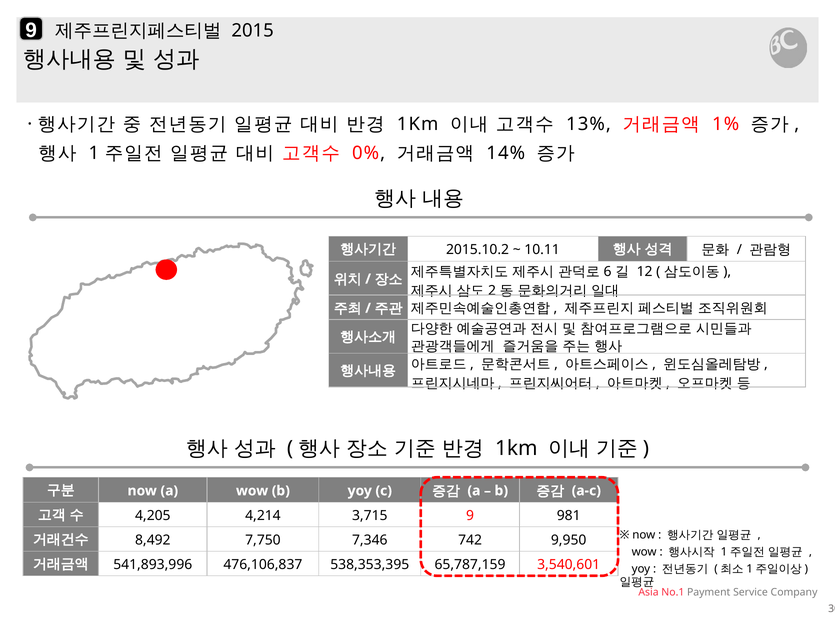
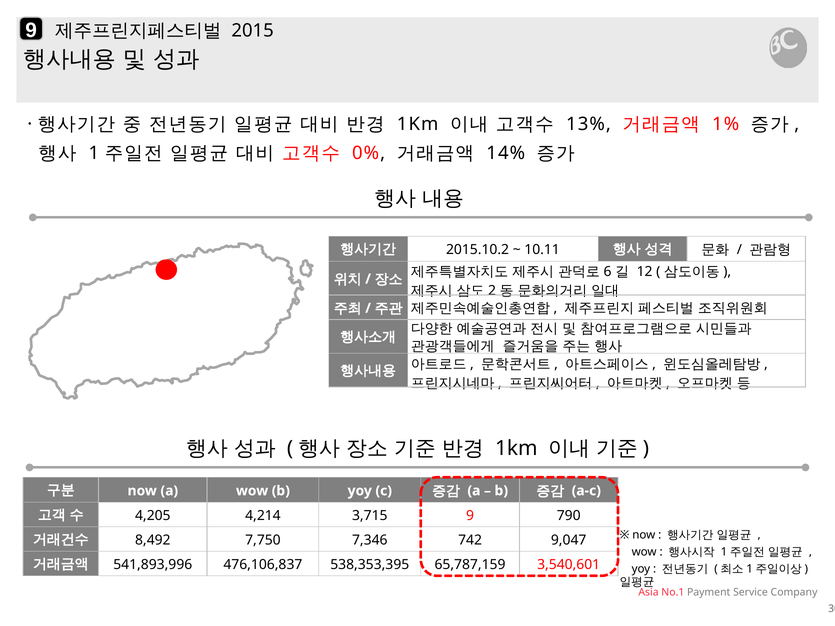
981: 981 -> 790
9,950: 9,950 -> 9,047
